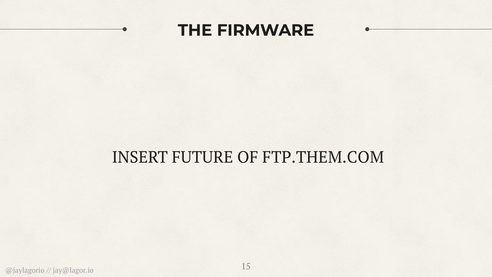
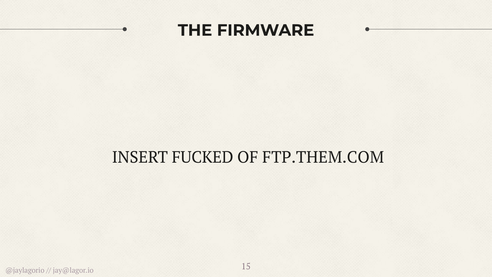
FUTURE: FUTURE -> FUCKED
